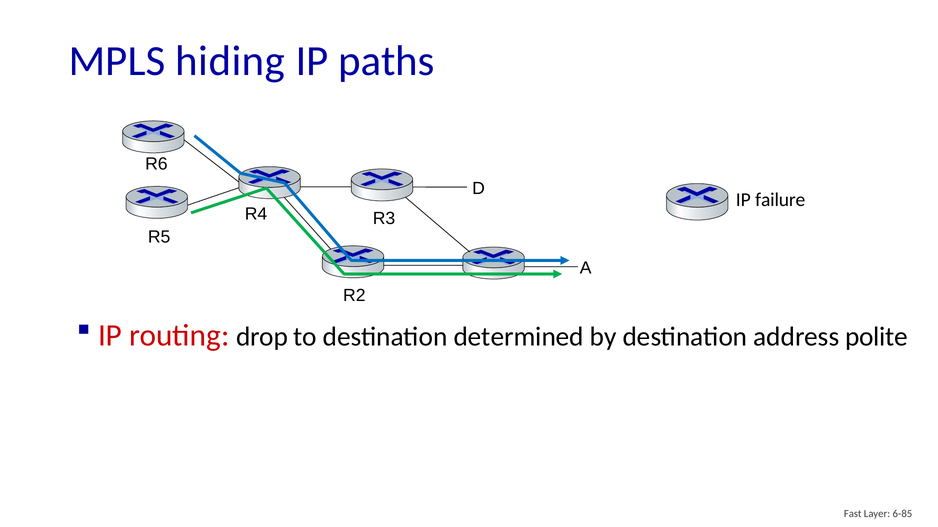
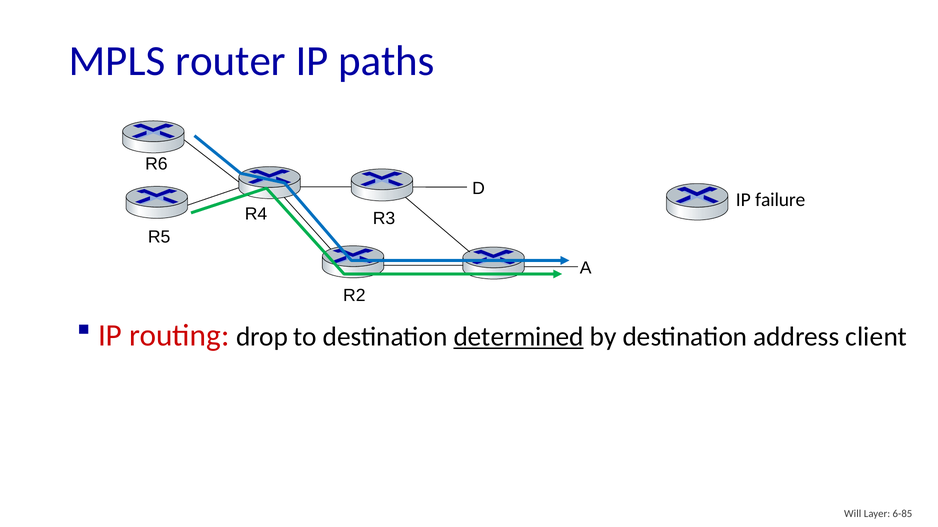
hiding: hiding -> router
determined underline: none -> present
polite: polite -> client
Fast: Fast -> Will
